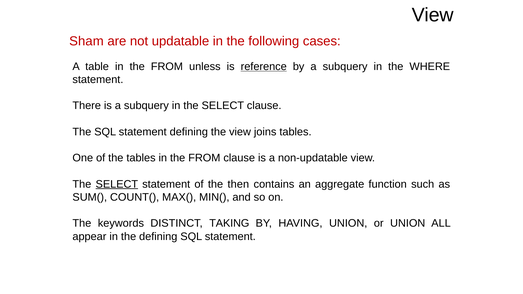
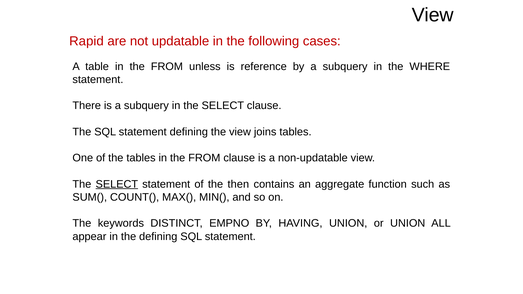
Sham: Sham -> Rapid
reference underline: present -> none
TAKING: TAKING -> EMPNO
